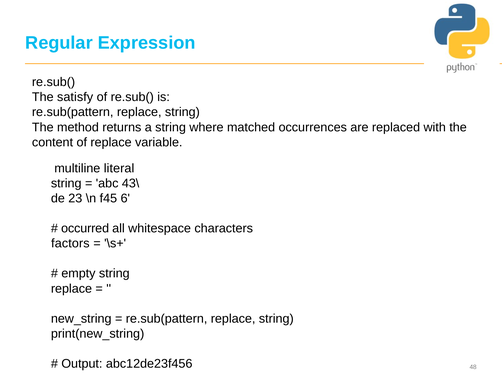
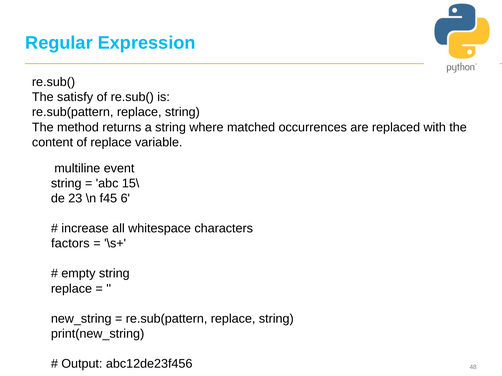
literal: literal -> event
43\: 43\ -> 15\
occurred: occurred -> increase
